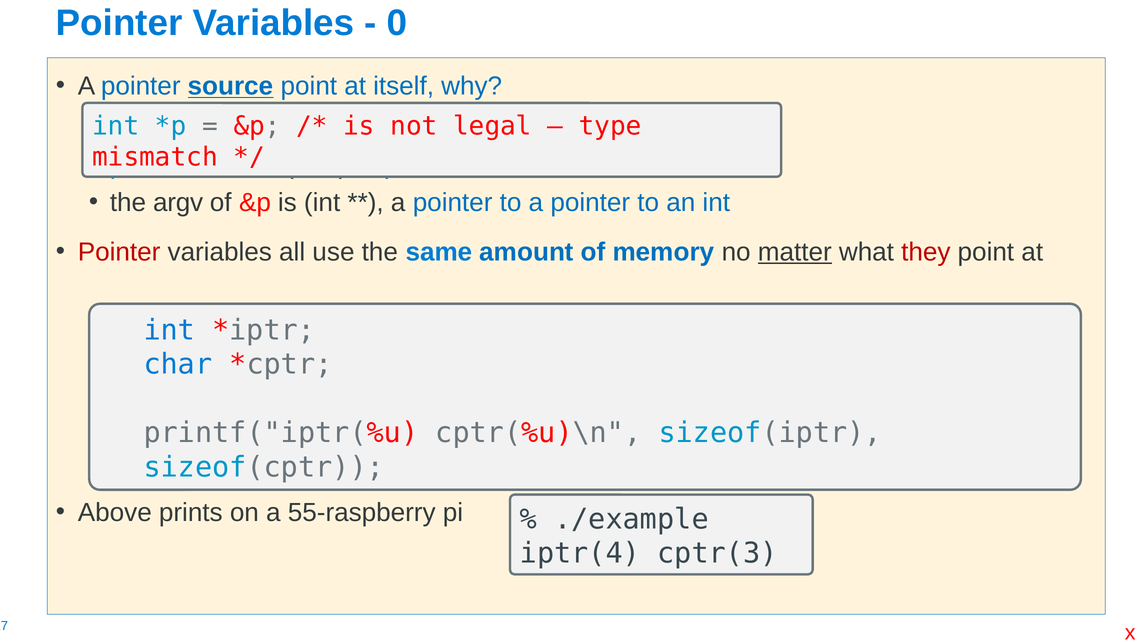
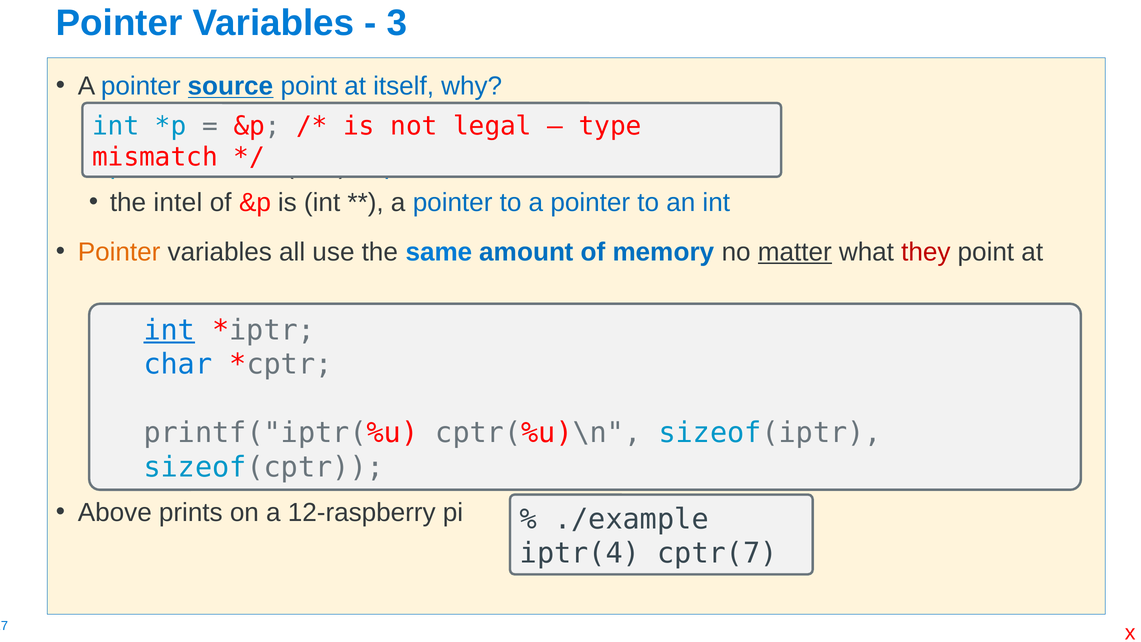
0: 0 -> 3
argv: argv -> intel
Pointer at (119, 252) colour: red -> orange
int at (169, 330) underline: none -> present
55-raspberry: 55-raspberry -> 12-raspberry
cptr(3: cptr(3 -> cptr(7
